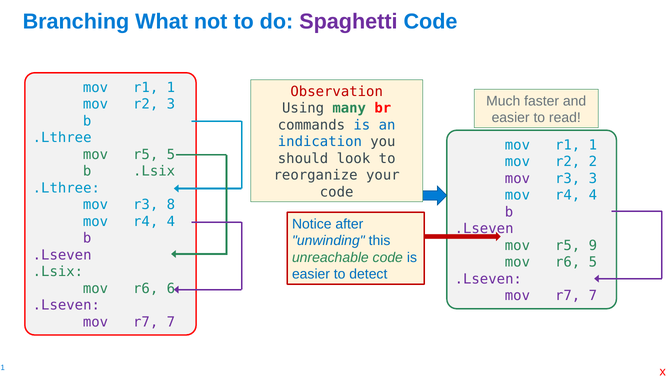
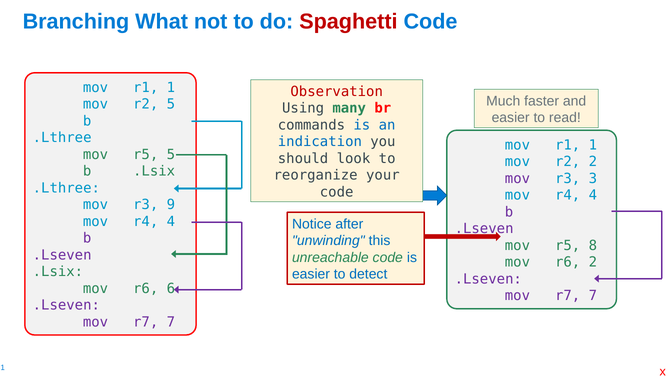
Spaghetti colour: purple -> red
r2 3: 3 -> 5
8: 8 -> 9
9: 9 -> 8
r6 5: 5 -> 2
